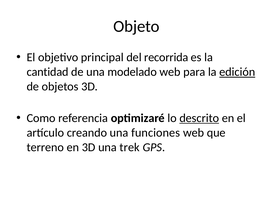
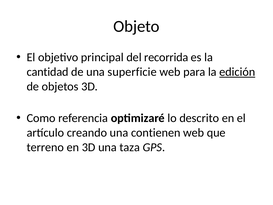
modelado: modelado -> superficie
descrito underline: present -> none
funciones: funciones -> contienen
trek: trek -> taza
